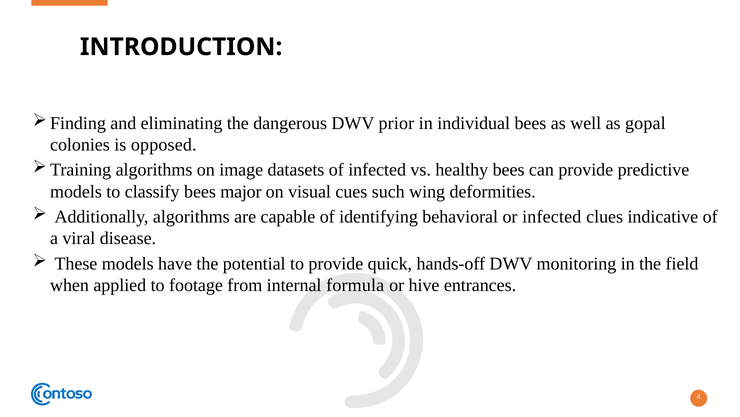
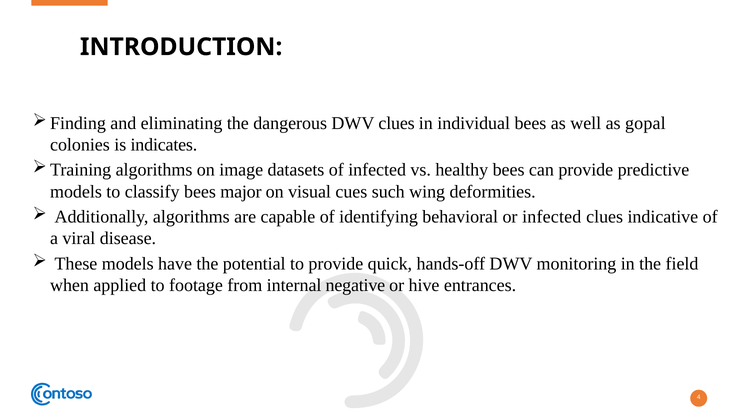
DWV prior: prior -> clues
opposed: opposed -> indicates
formula: formula -> negative
